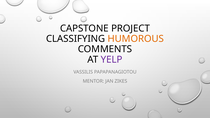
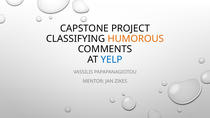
YELP colour: purple -> blue
